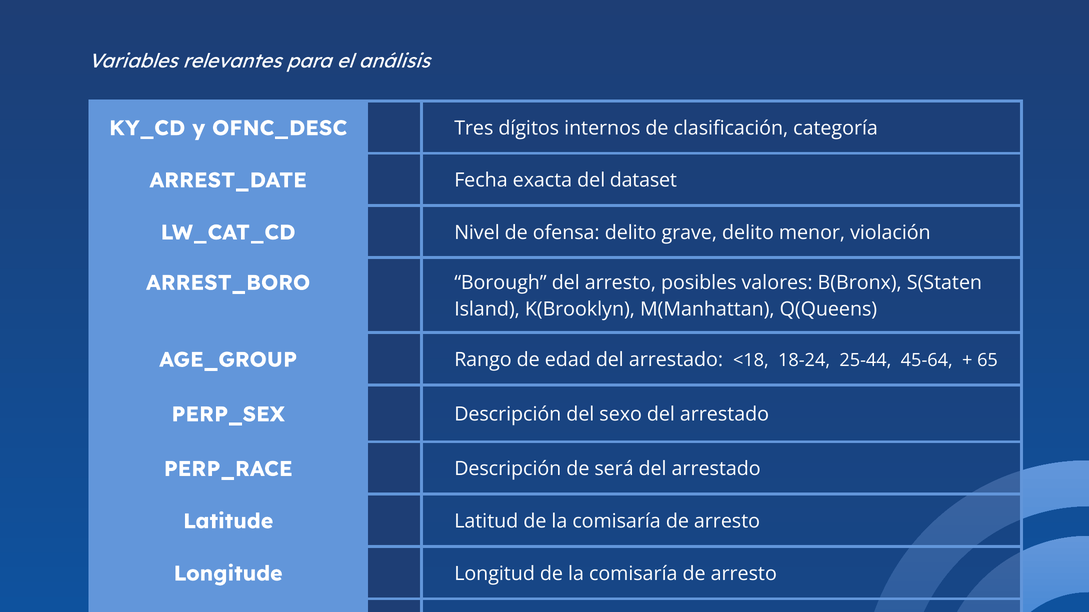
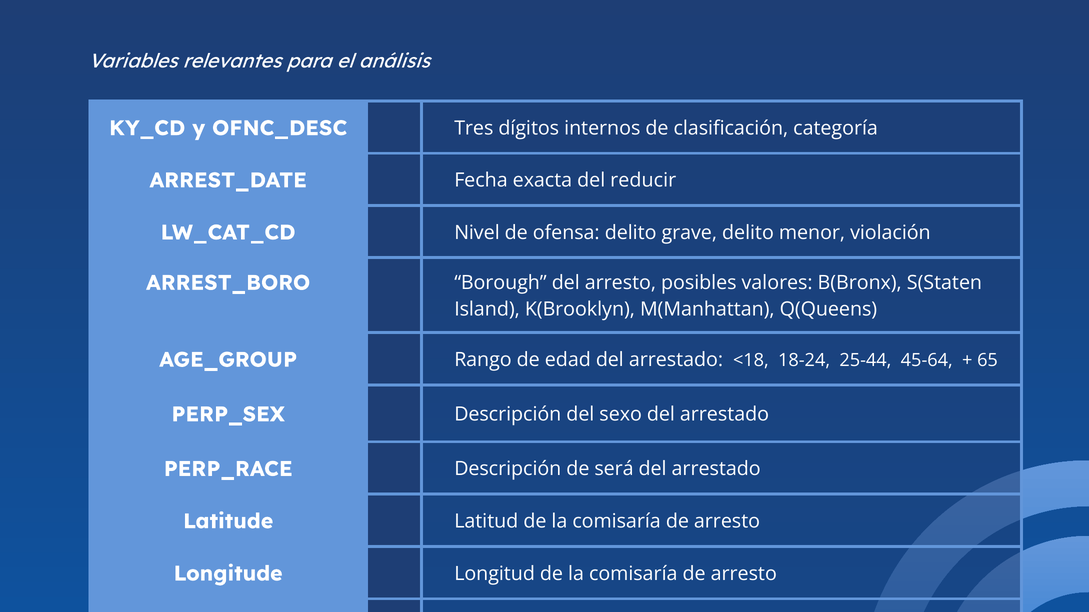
dataset: dataset -> reducir
